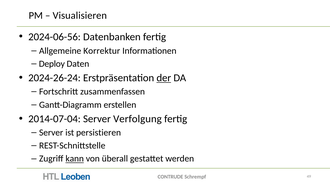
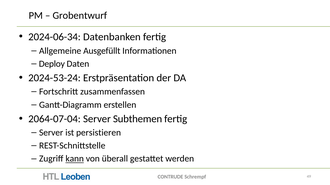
Visualisieren: Visualisieren -> Grobentwurf
2024-06-56: 2024-06-56 -> 2024-06-34
Korrektur: Korrektur -> Ausgefüllt
2024-26-24: 2024-26-24 -> 2024-53-24
der underline: present -> none
2014-07-04: 2014-07-04 -> 2064-07-04
Verfolgung: Verfolgung -> Subthemen
